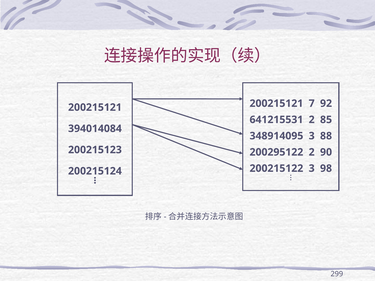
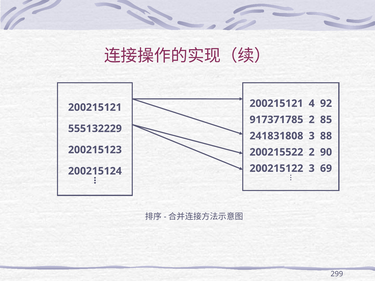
7: 7 -> 4
641215531: 641215531 -> 917371785
394014084: 394014084 -> 555132229
348914095: 348914095 -> 241831808
200295122: 200295122 -> 200215522
98: 98 -> 69
